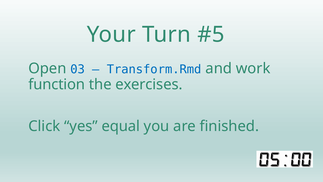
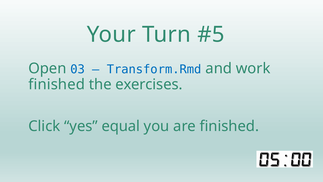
function at (57, 84): function -> finished
